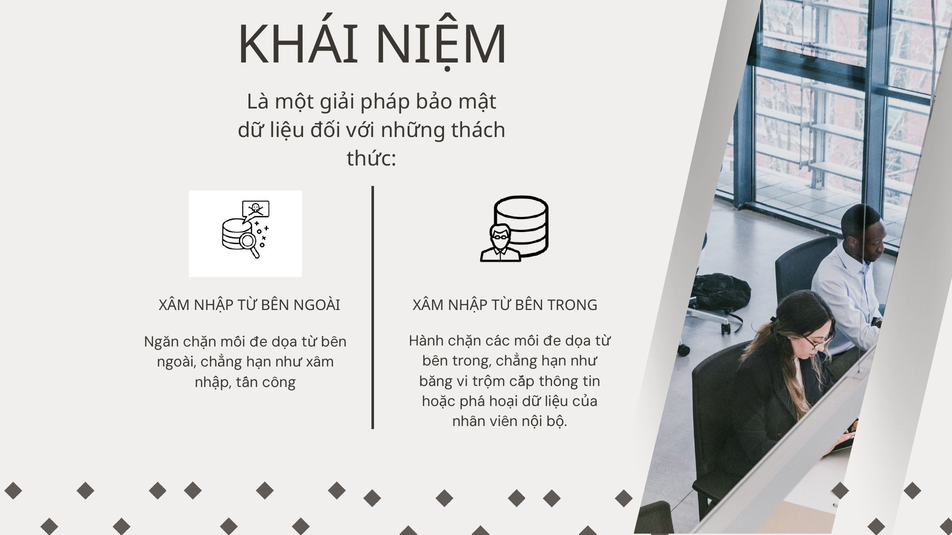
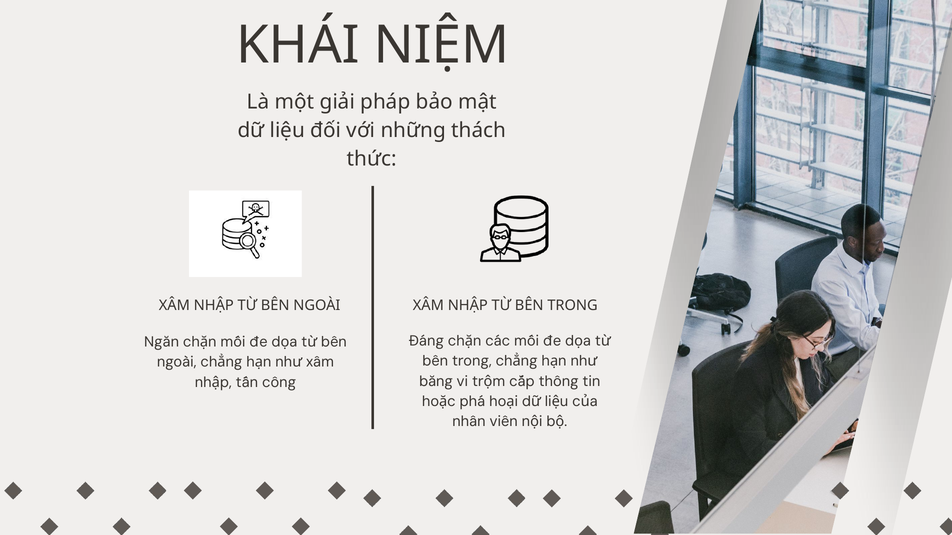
Hành: Hành -> Đáng
